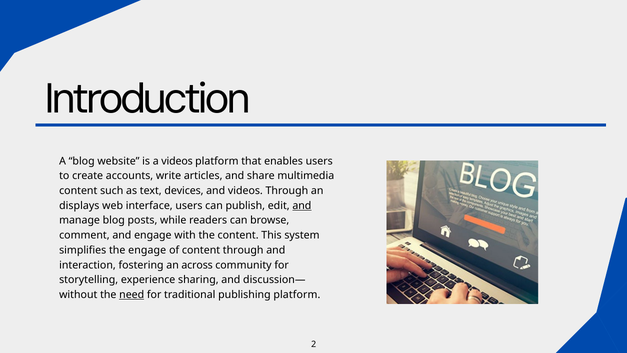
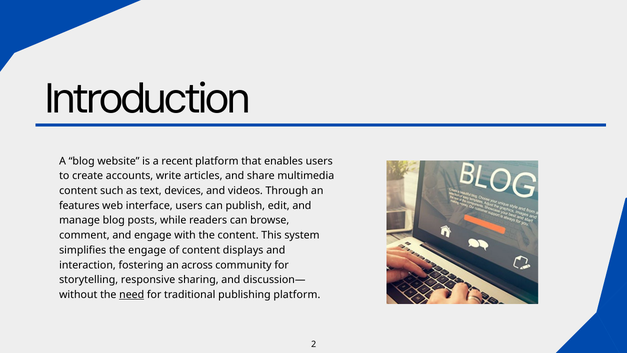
a videos: videos -> recent
displays: displays -> features
and at (302, 205) underline: present -> none
content through: through -> displays
experience: experience -> responsive
